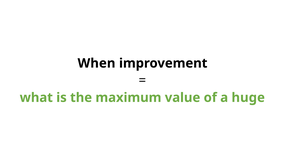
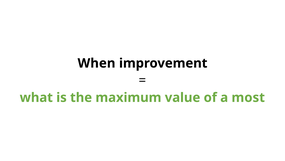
huge: huge -> most
